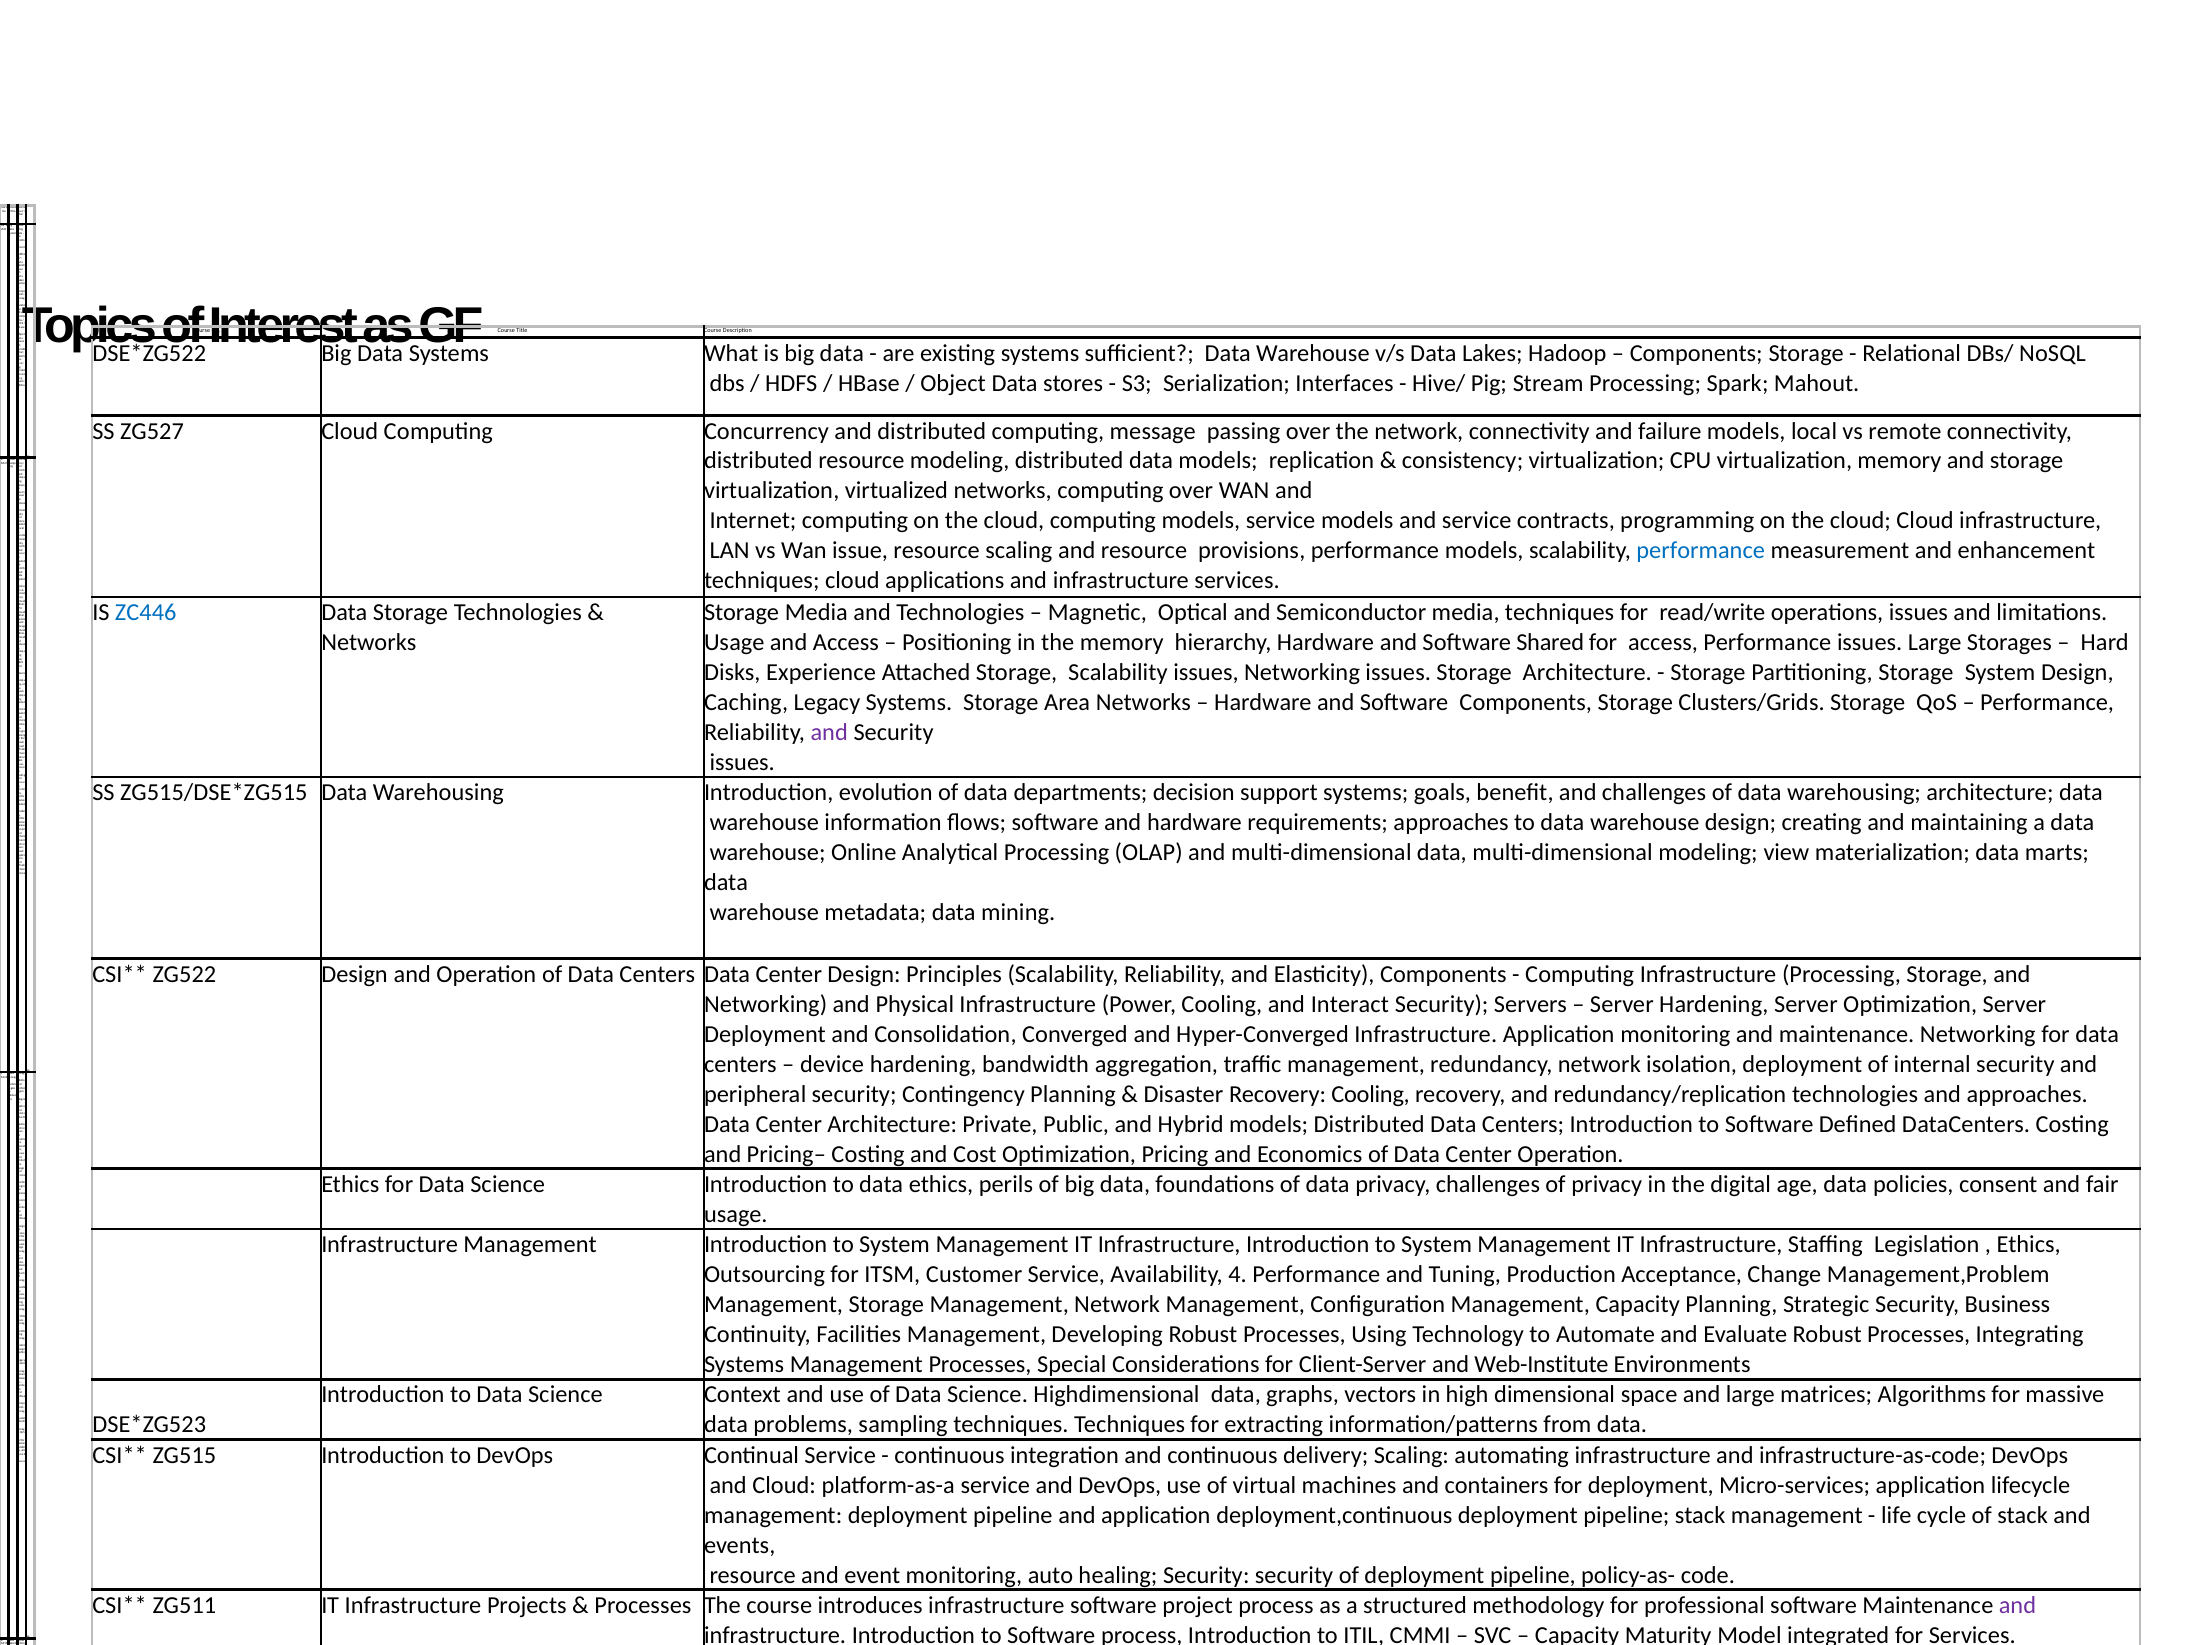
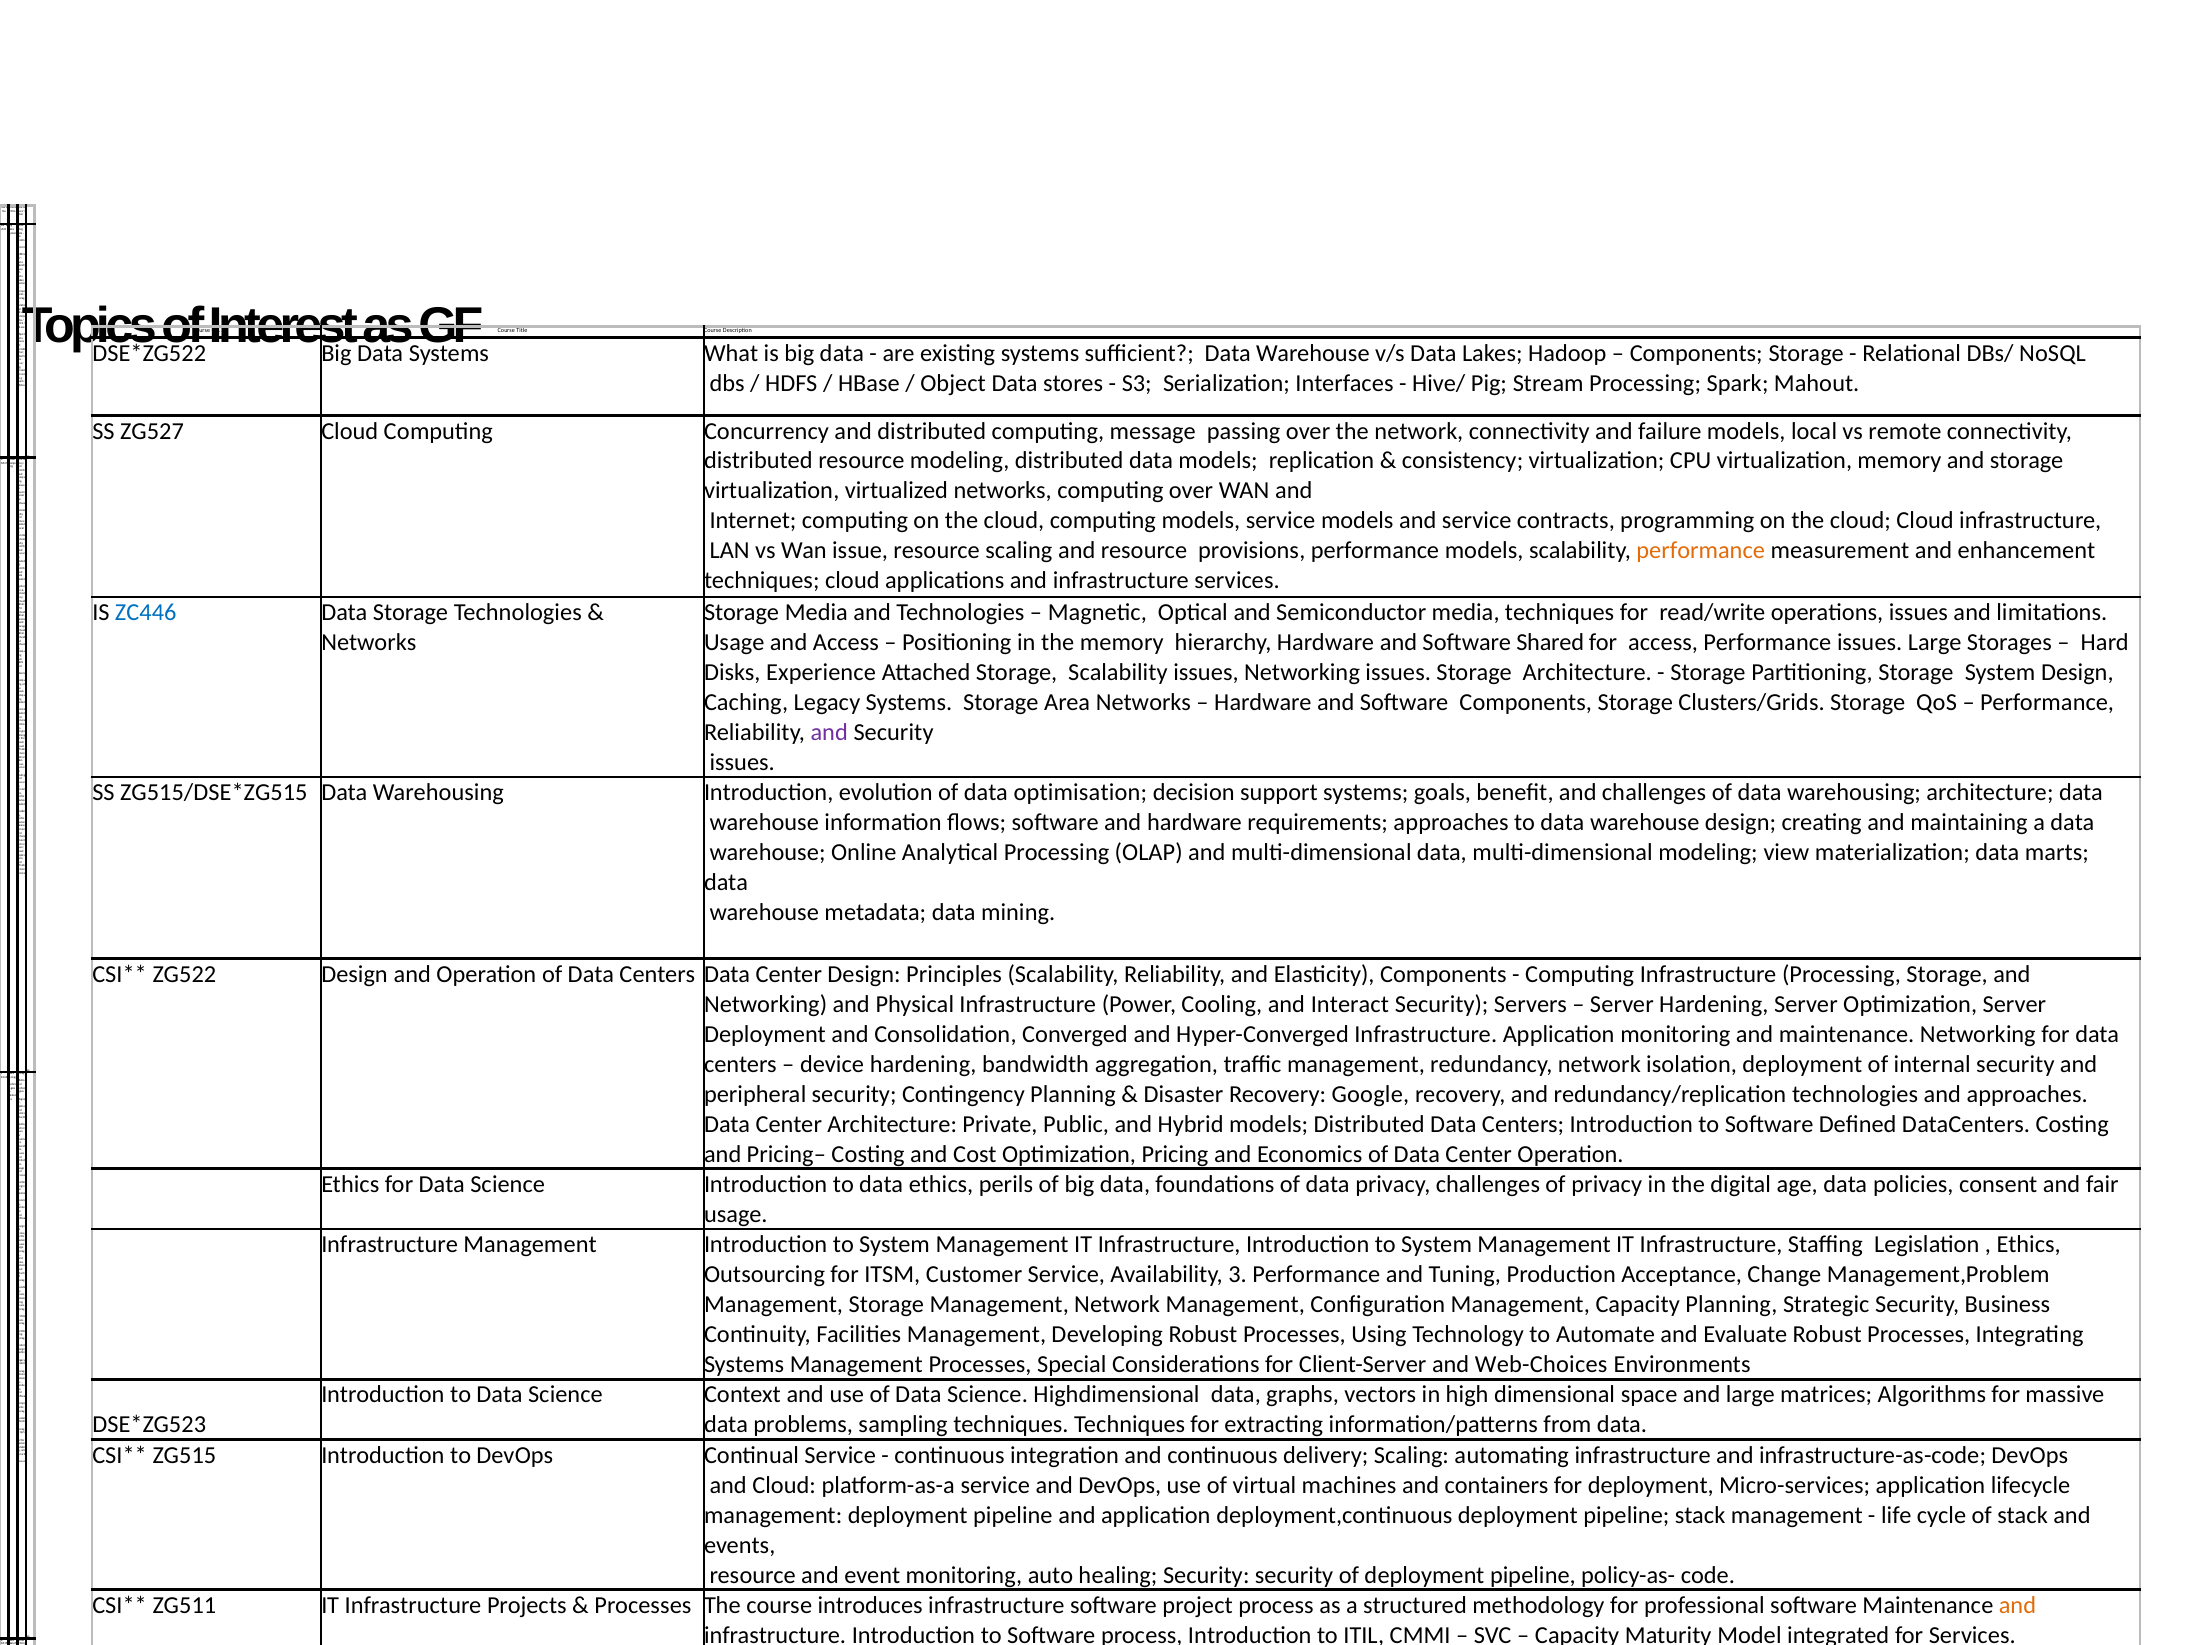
performance at (1701, 551) colour: blue -> orange
departments: departments -> optimisation
Recovery Cooling: Cooling -> Google
4: 4 -> 3
Web-Institute: Web-Institute -> Web-Choices
and at (2017, 1605) colour: purple -> orange
